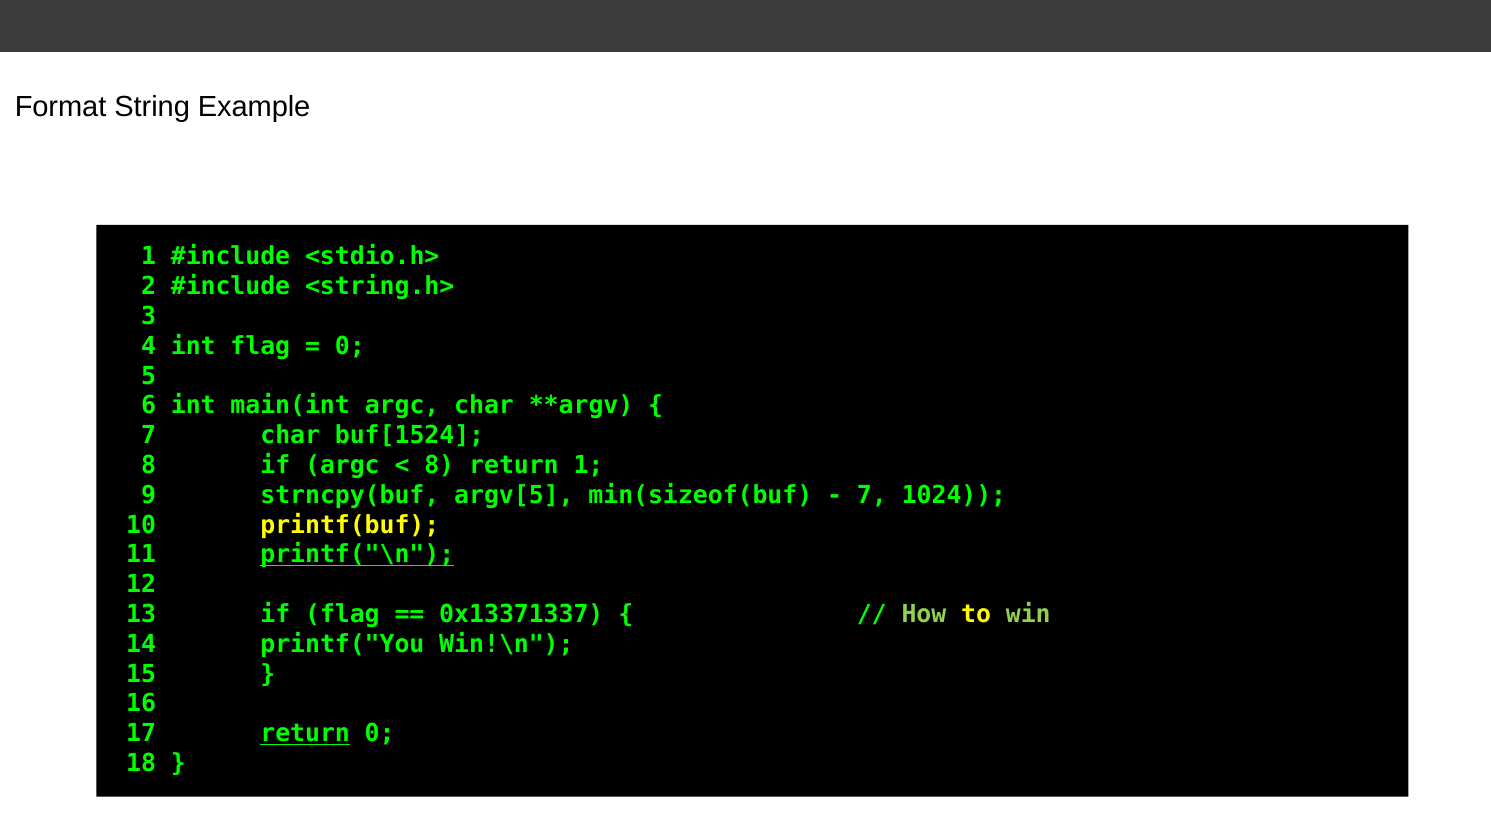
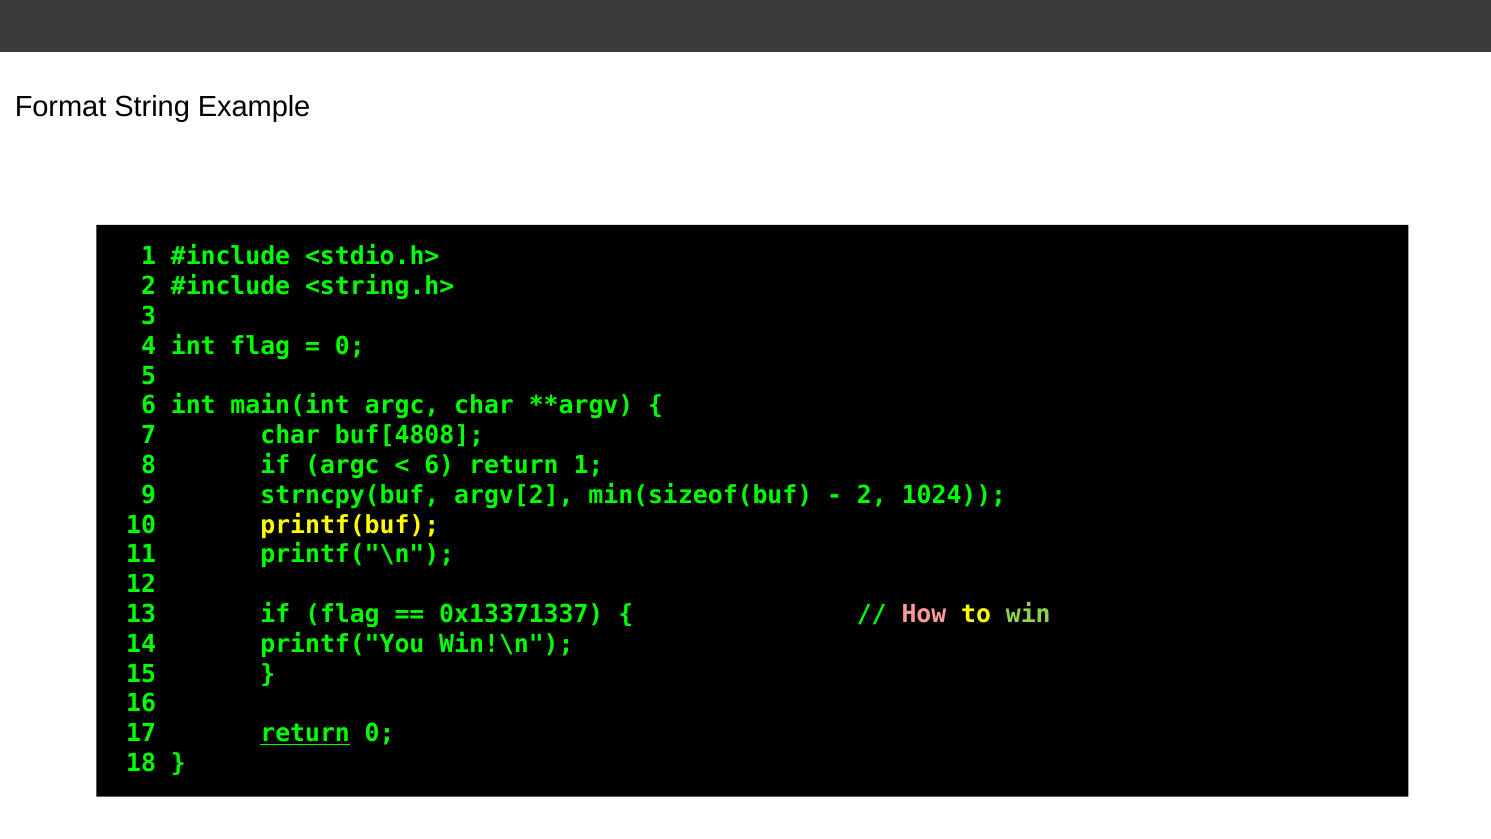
buf[1524: buf[1524 -> buf[4808
8 at (439, 465): 8 -> 6
argv[5: argv[5 -> argv[2
7 at (872, 495): 7 -> 2
printf("\n underline: present -> none
How colour: light green -> pink
